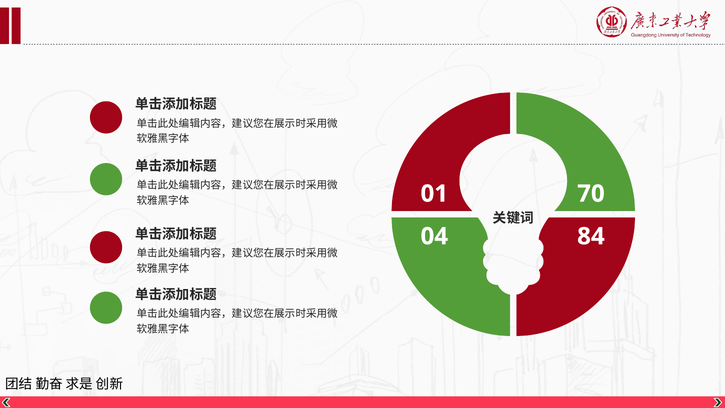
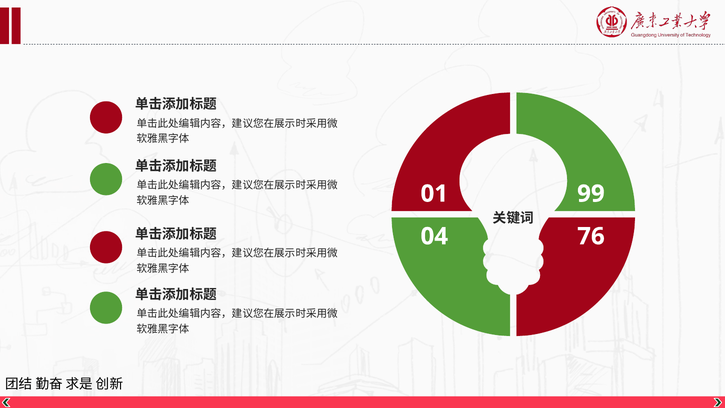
70: 70 -> 99
84: 84 -> 76
